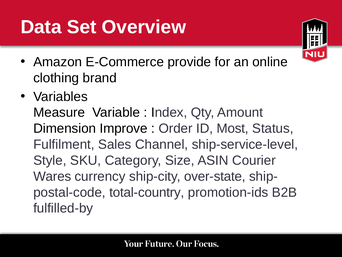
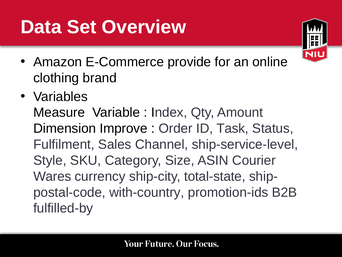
Most: Most -> Task
over-state: over-state -> total-state
total-country: total-country -> with-country
